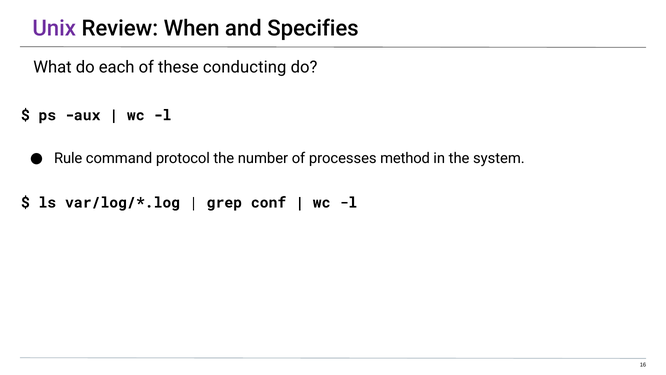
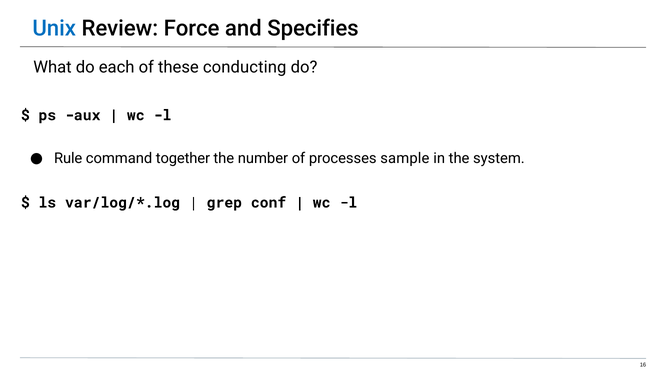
Unix colour: purple -> blue
When: When -> Force
protocol: protocol -> together
method: method -> sample
